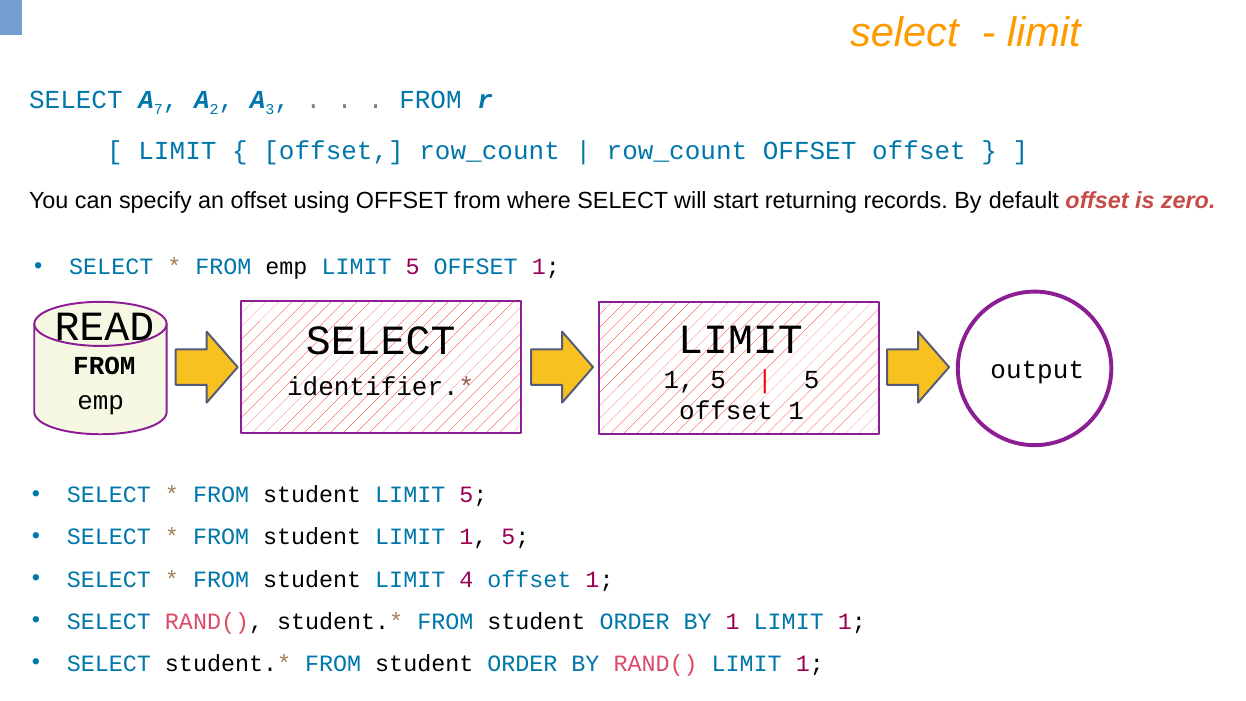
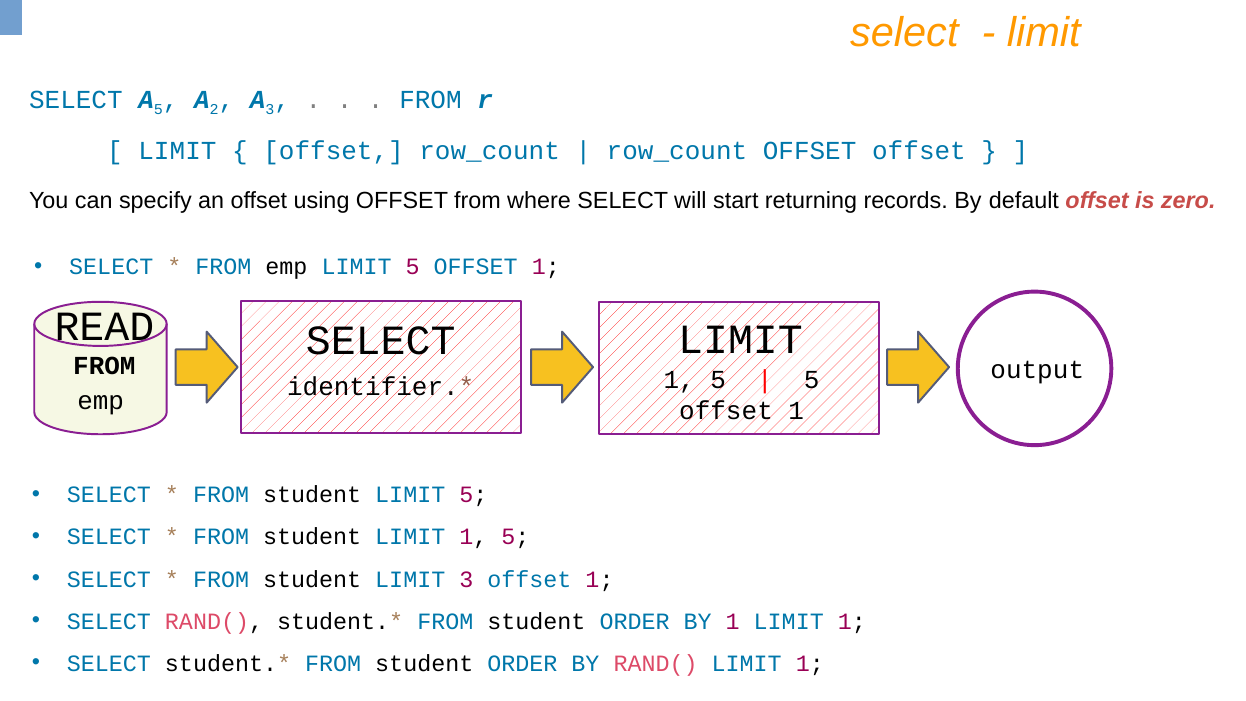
7 at (158, 110): 7 -> 5
LIMIT 4: 4 -> 3
